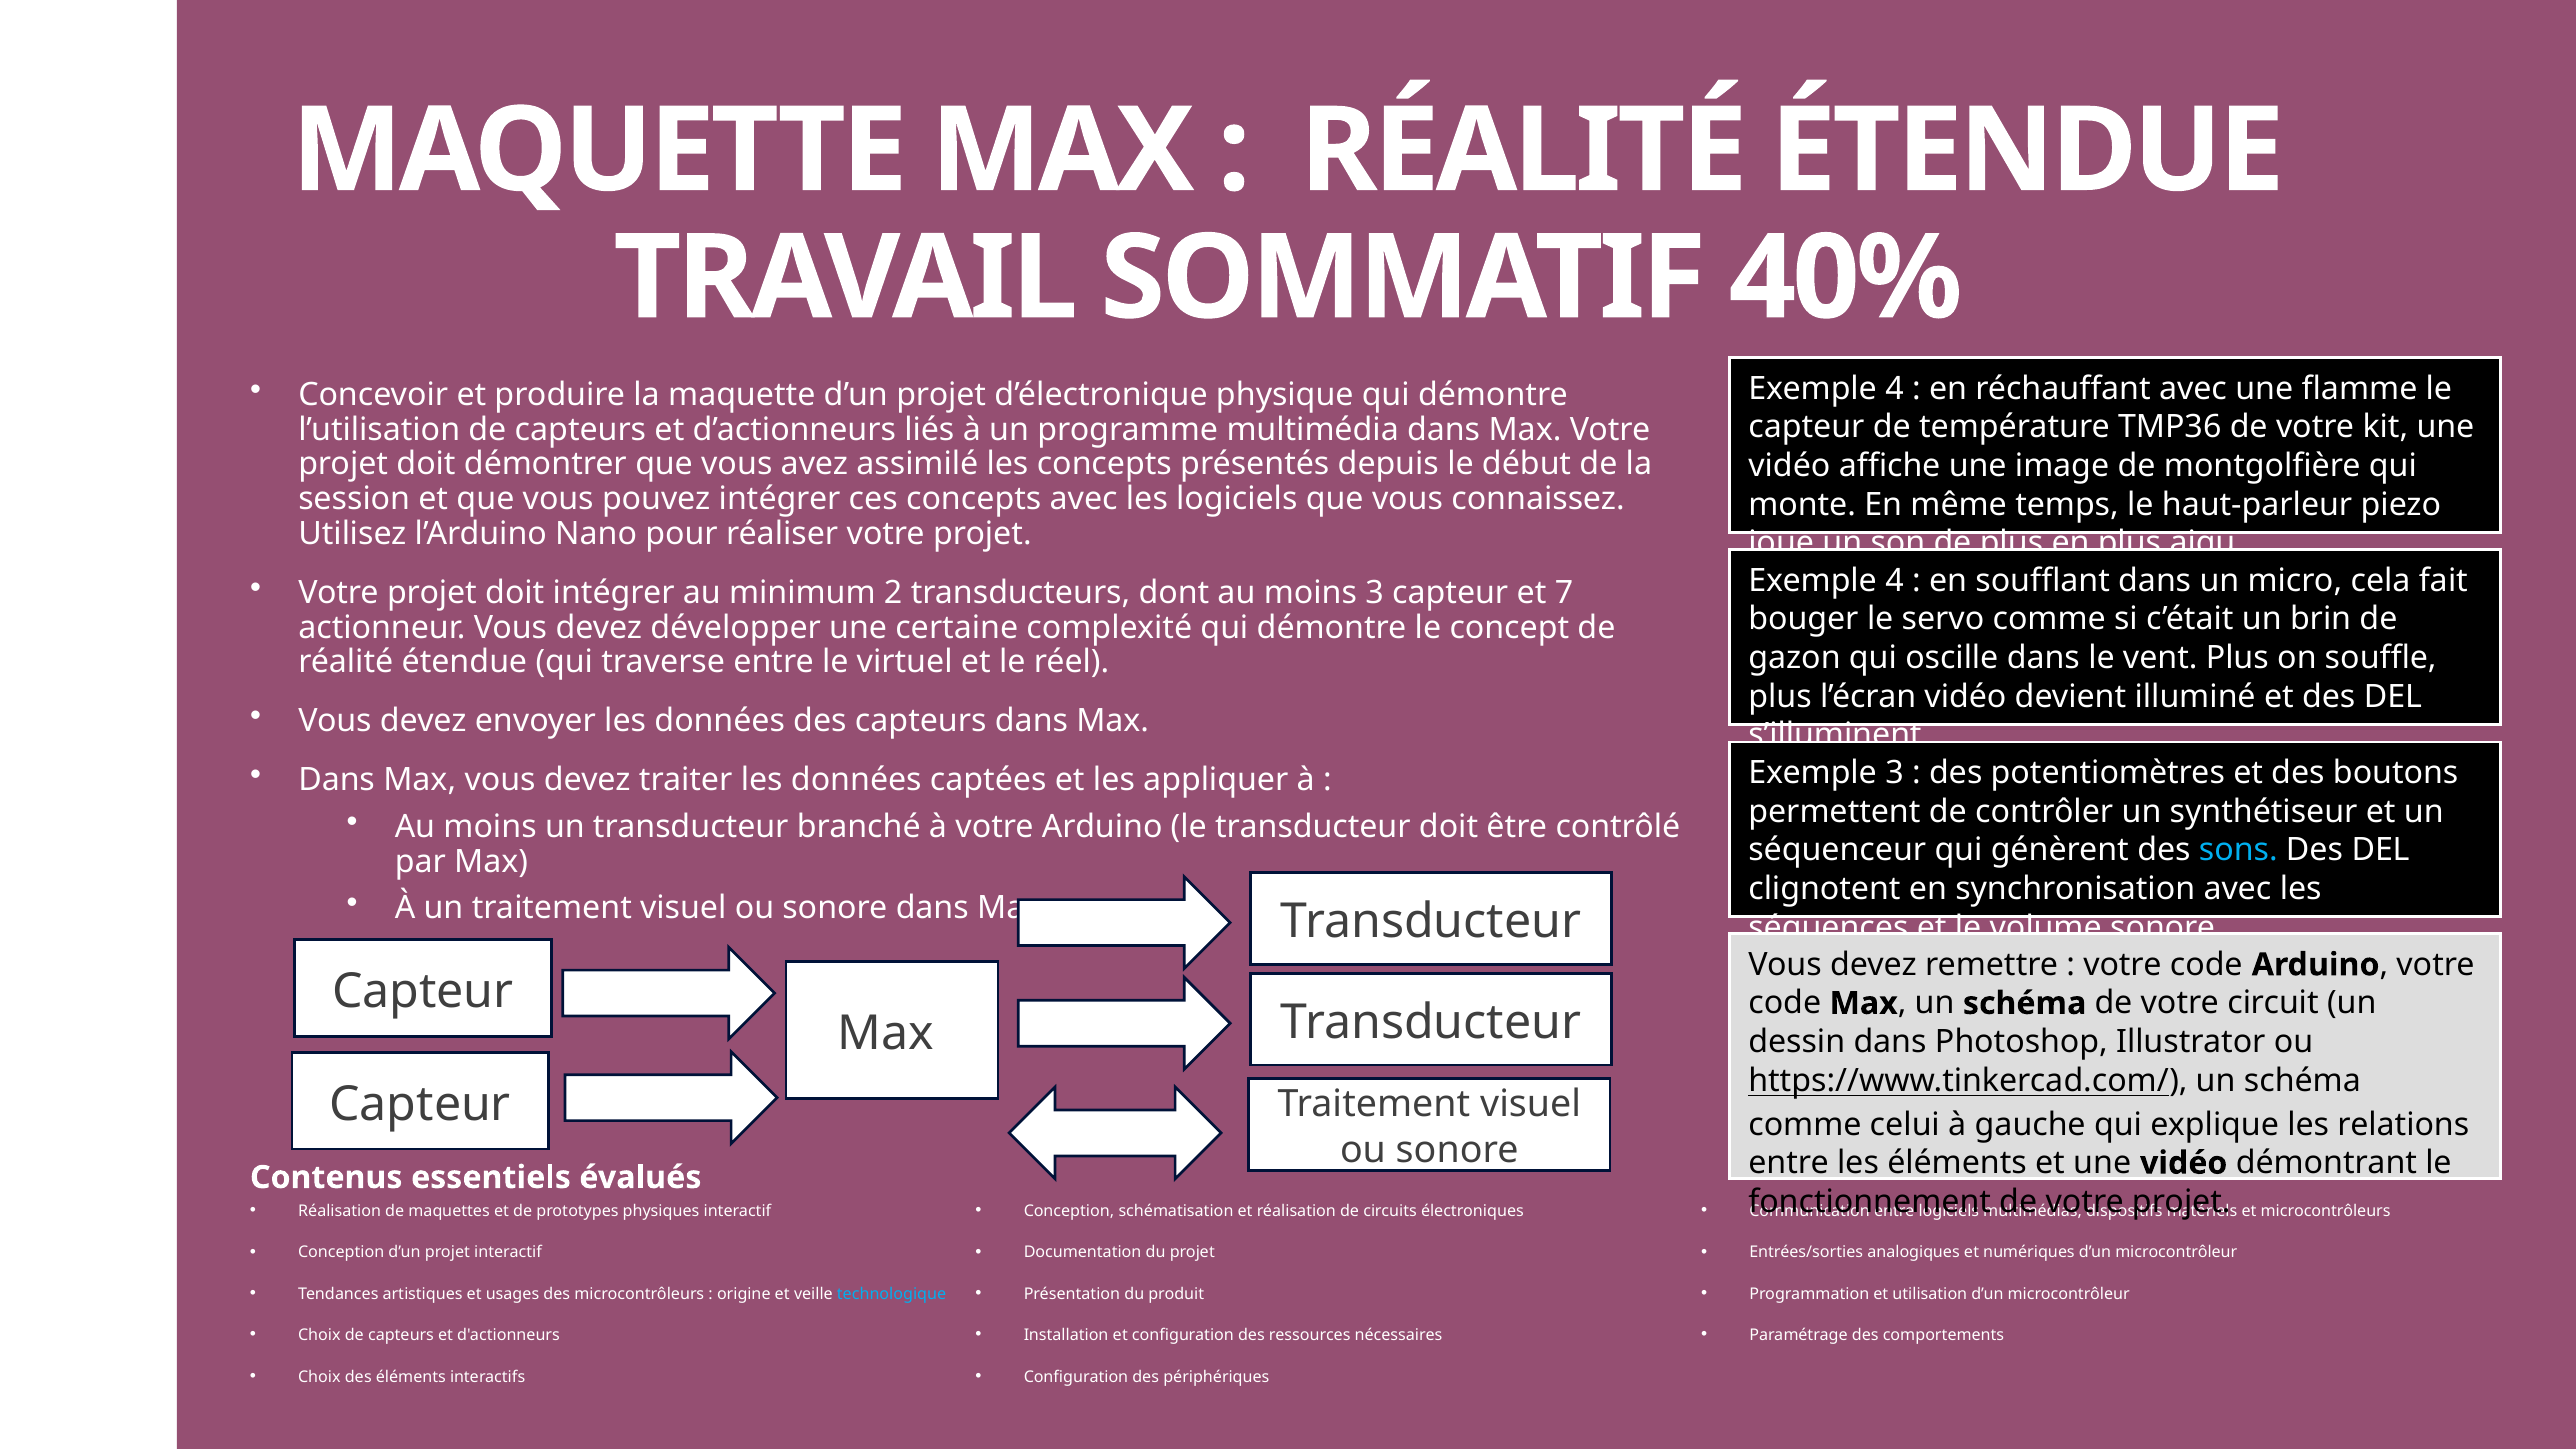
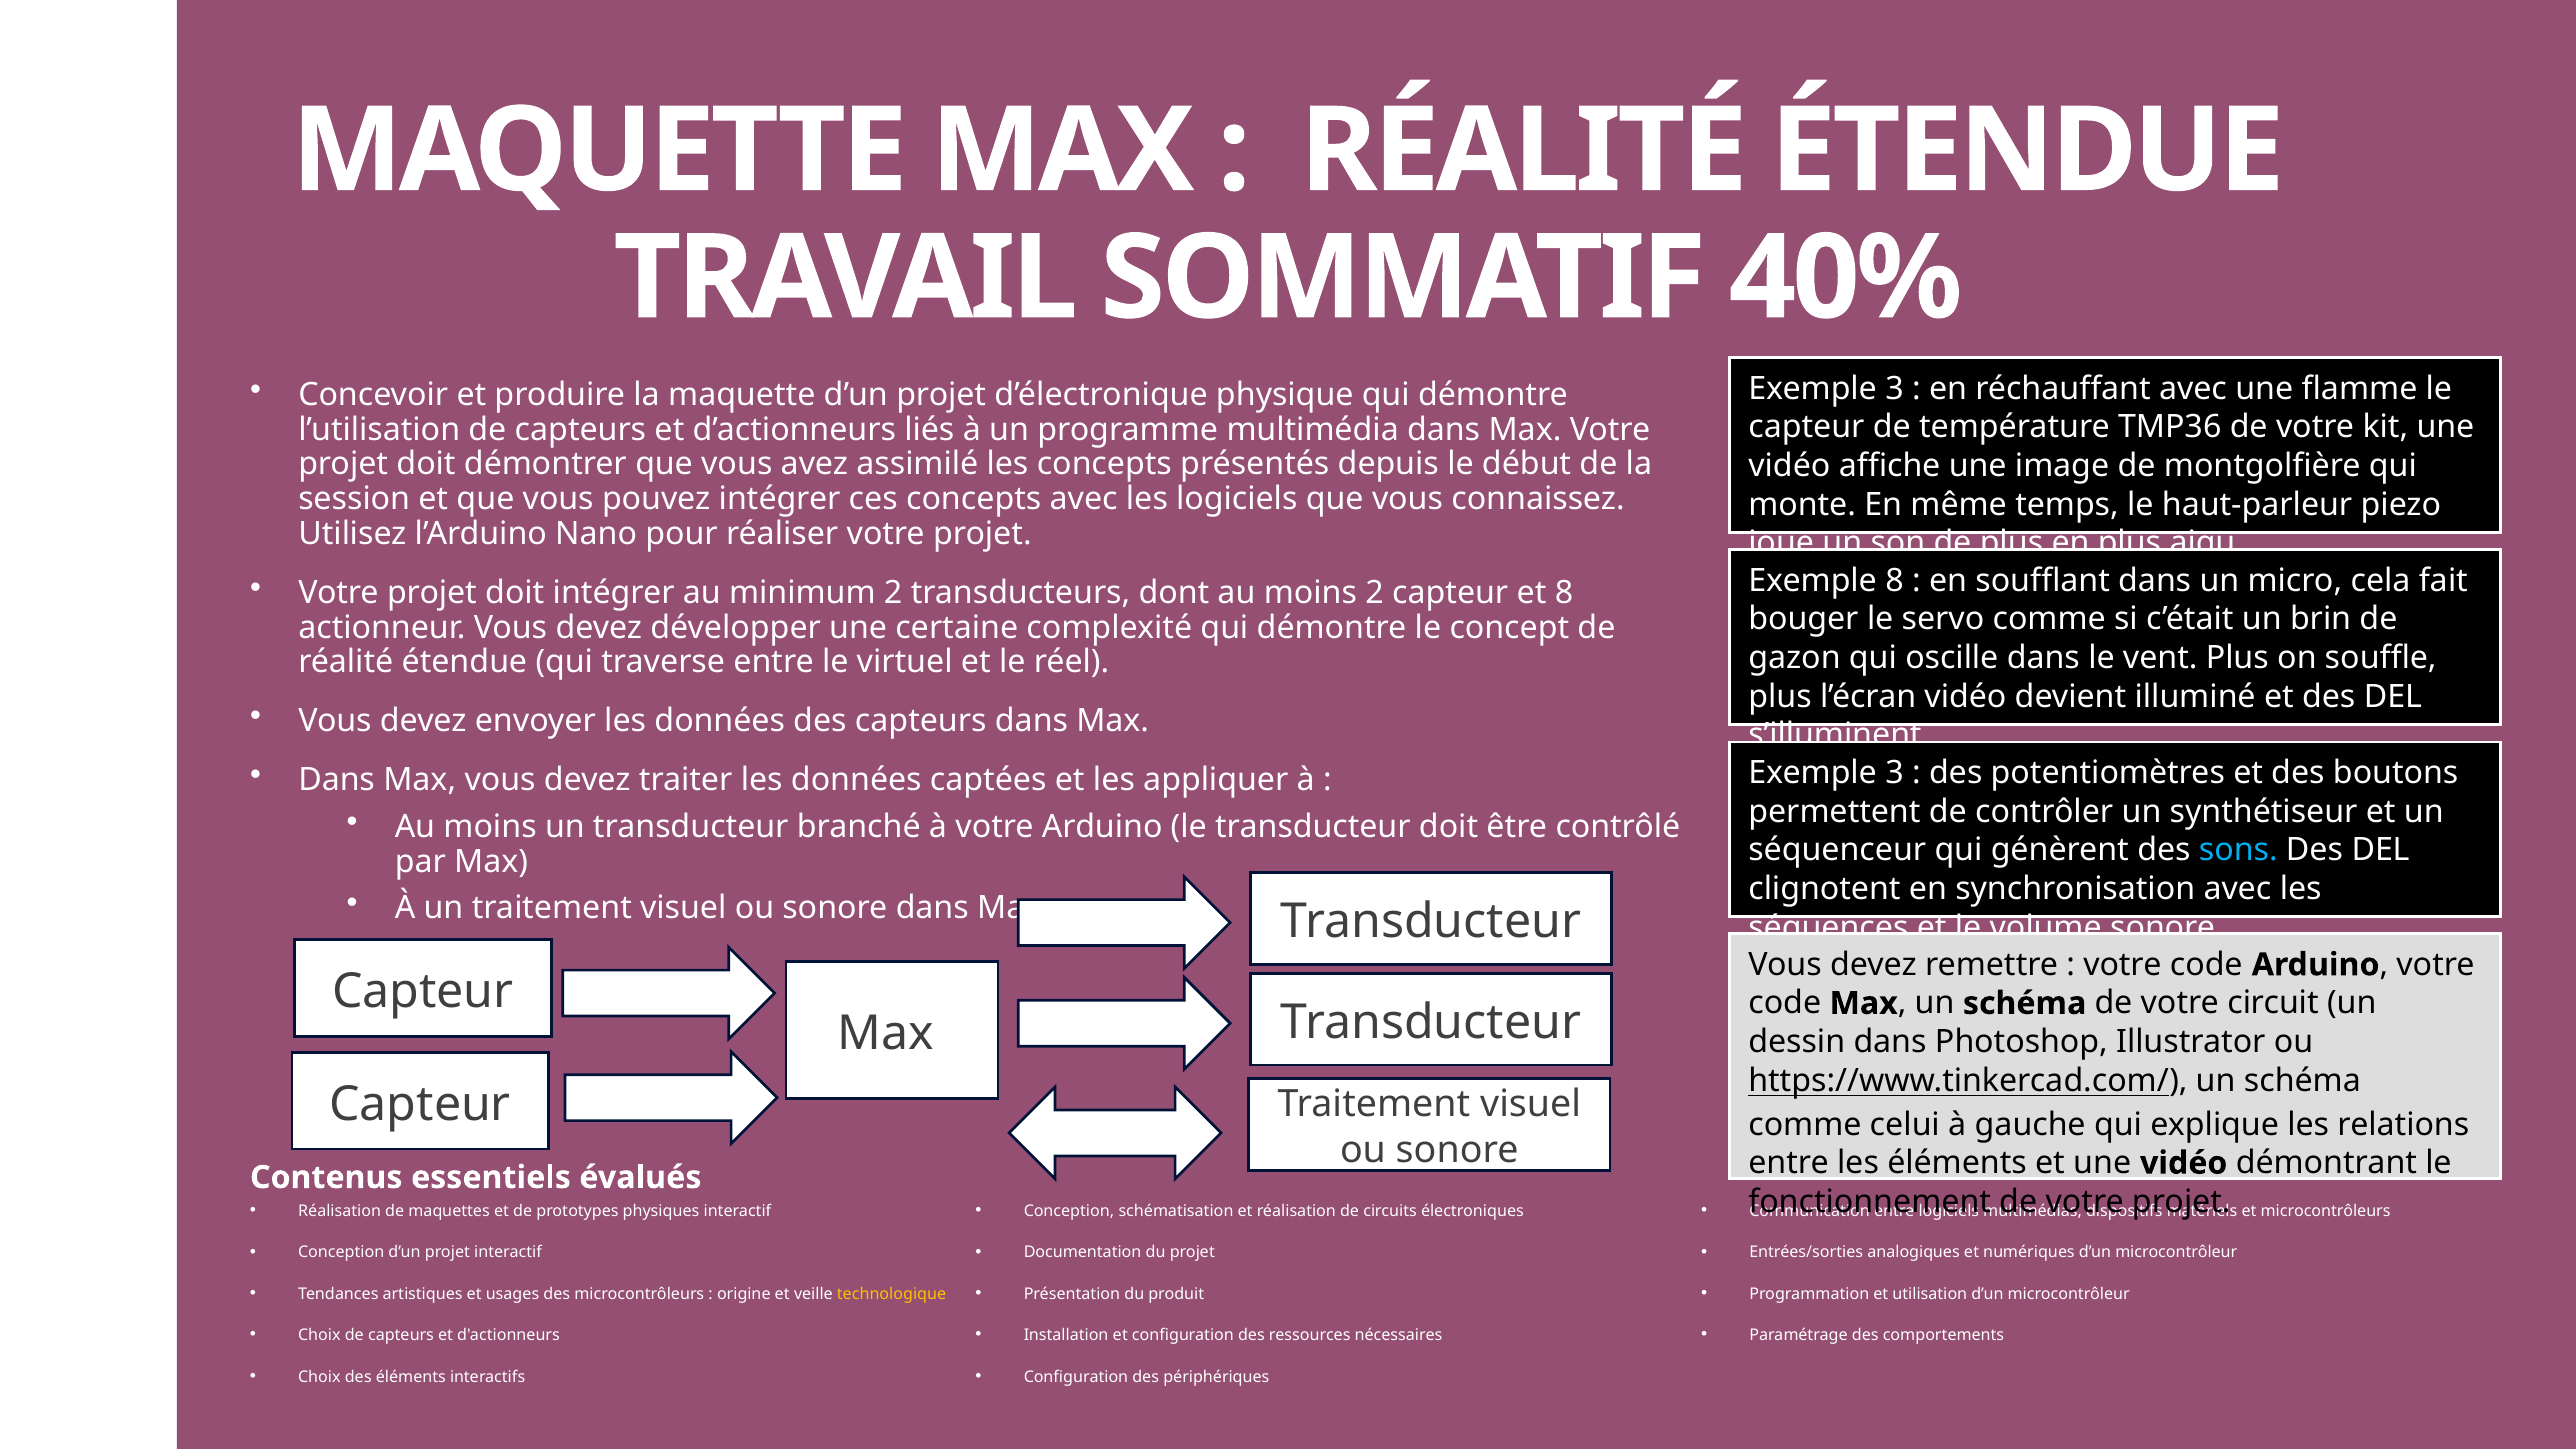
4 at (1895, 389): 4 -> 3
4 at (1895, 581): 4 -> 8
moins 3: 3 -> 2
et 7: 7 -> 8
technologique colour: light blue -> yellow
